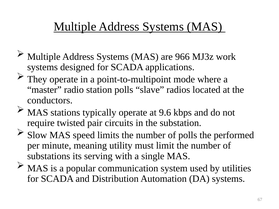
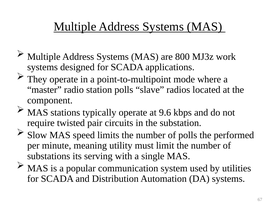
966: 966 -> 800
conductors: conductors -> component
